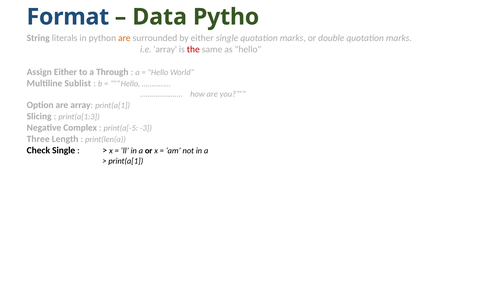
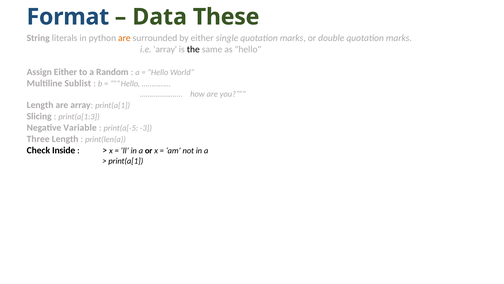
Pytho: Pytho -> These
the colour: red -> black
Through: Through -> Random
Option at (40, 105): Option -> Length
Complex: Complex -> Variable
Check Single: Single -> Inside
